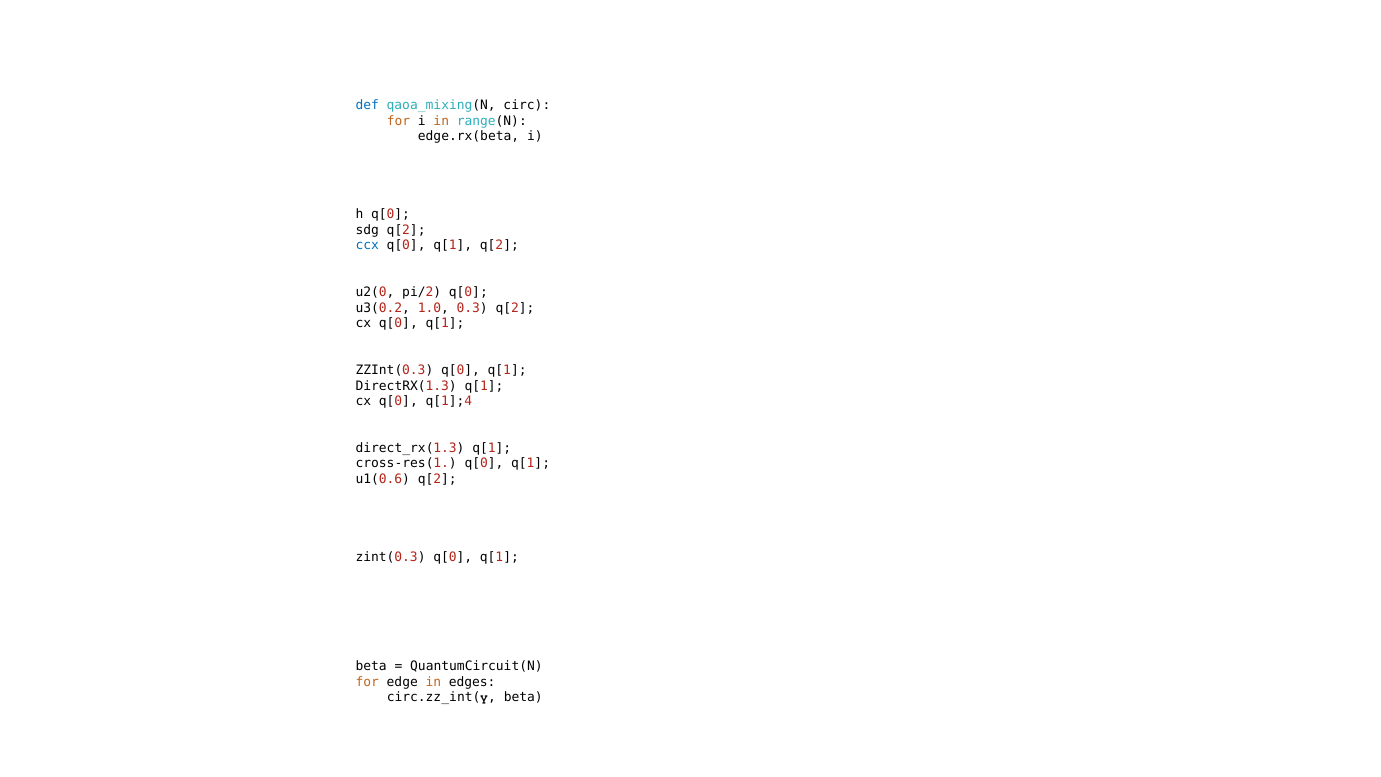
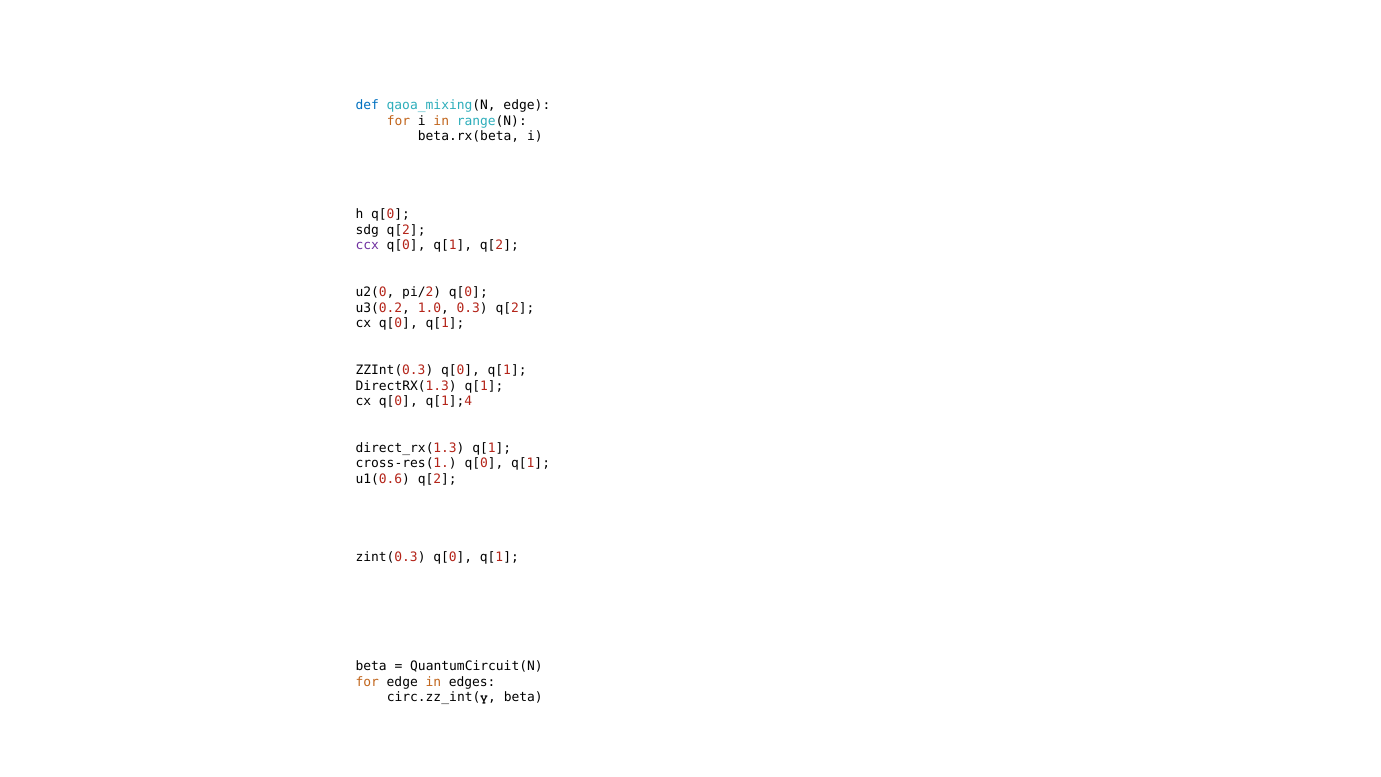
qaoa_mixing(N circ: circ -> edge
edge.rx(beta: edge.rx(beta -> beta.rx(beta
ccx colour: blue -> purple
